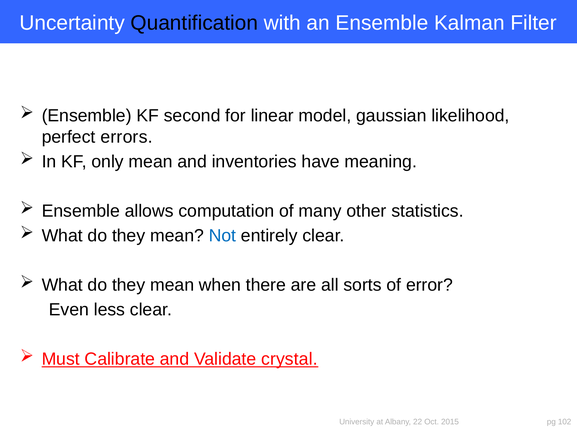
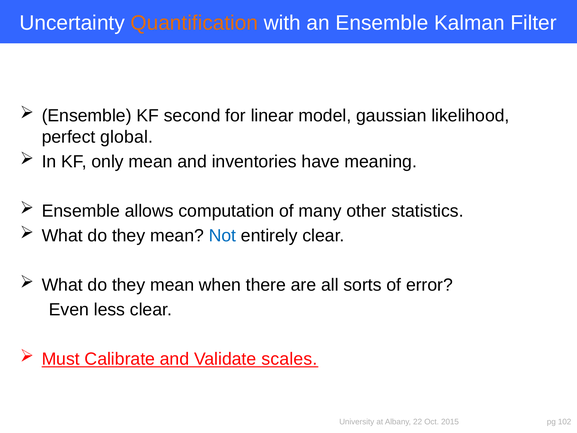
Quantification colour: black -> orange
errors: errors -> global
crystal: crystal -> scales
